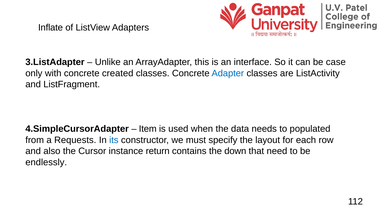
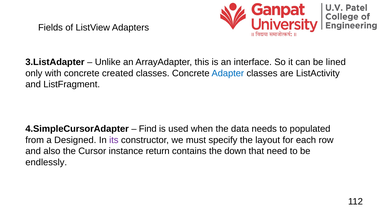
Inflate: Inflate -> Fields
case: case -> lined
Item: Item -> Find
Requests: Requests -> Designed
its colour: blue -> purple
